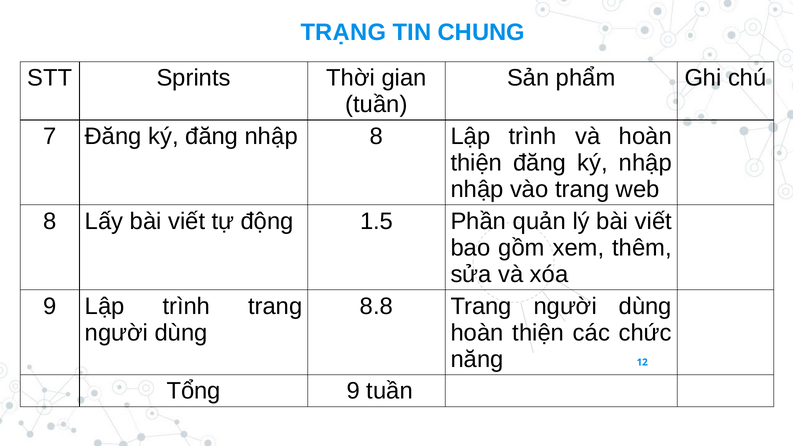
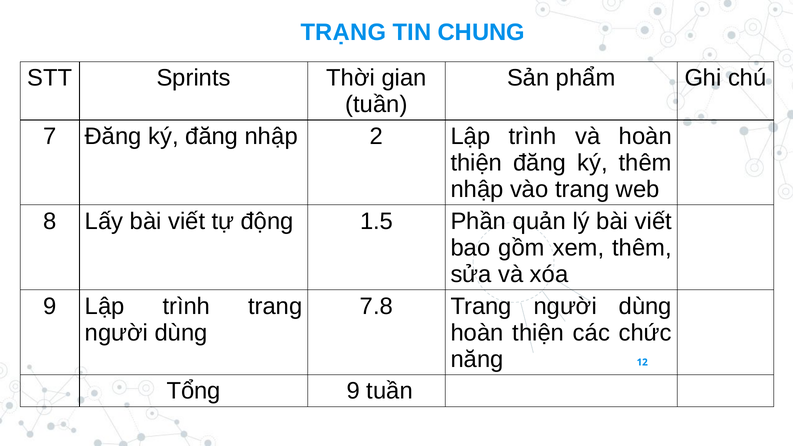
nhập 8: 8 -> 2
ký nhập: nhập -> thêm
8.8: 8.8 -> 7.8
